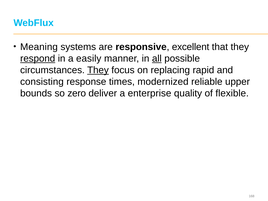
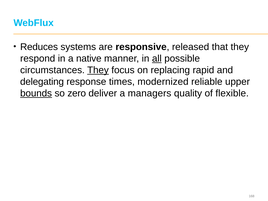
Meaning: Meaning -> Reduces
excellent: excellent -> released
respond underline: present -> none
easily: easily -> native
consisting: consisting -> delegating
bounds underline: none -> present
enterprise: enterprise -> managers
